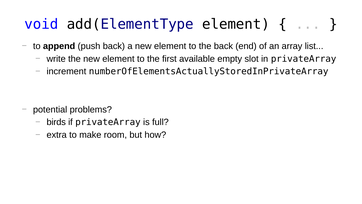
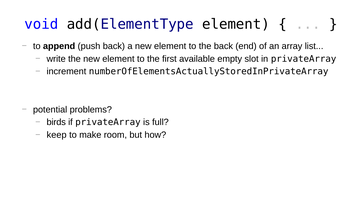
extra: extra -> keep
